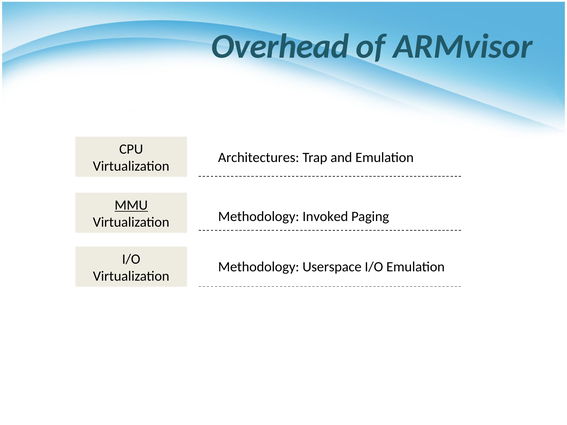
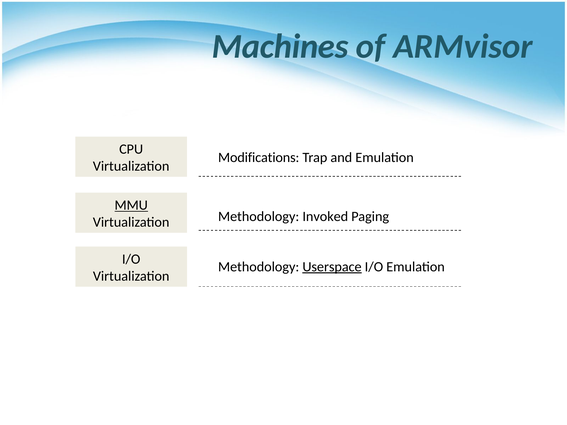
Overhead: Overhead -> Machines
Architectures: Architectures -> Modifications
Userspace underline: none -> present
